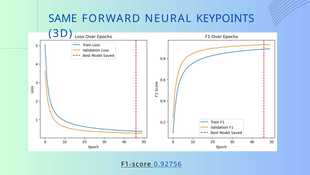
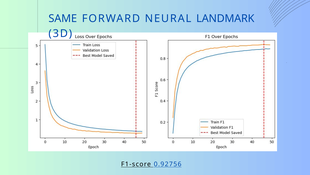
KEYPOINTS: KEYPOINTS -> LANDMARK
